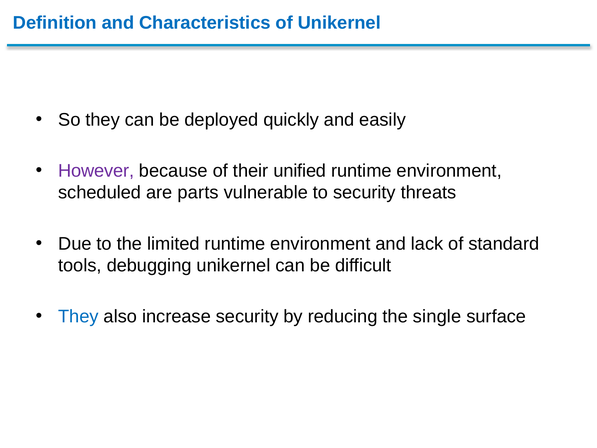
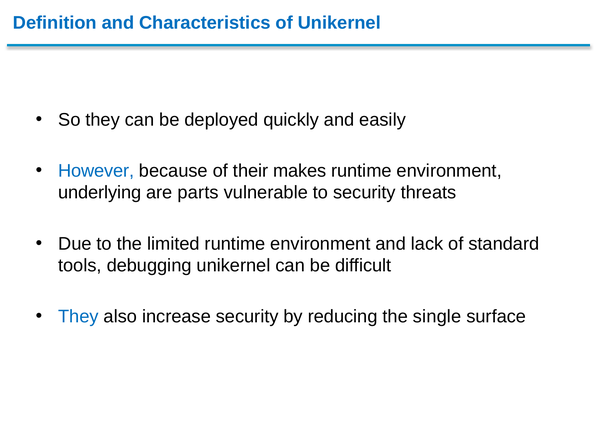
However colour: purple -> blue
unified: unified -> makes
scheduled: scheduled -> underlying
